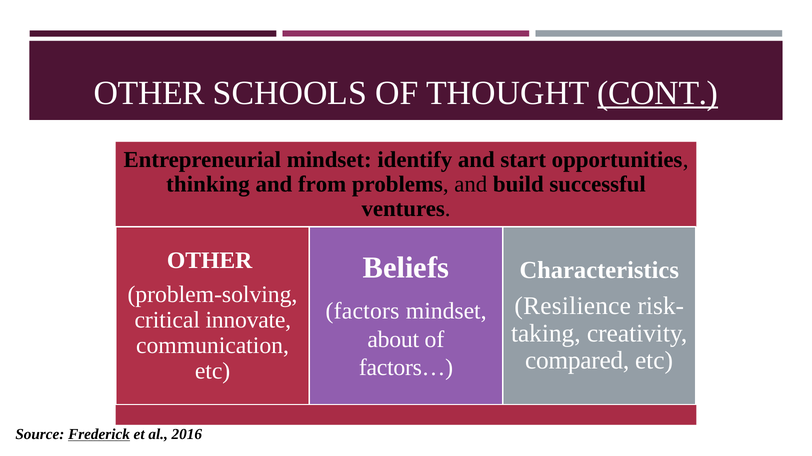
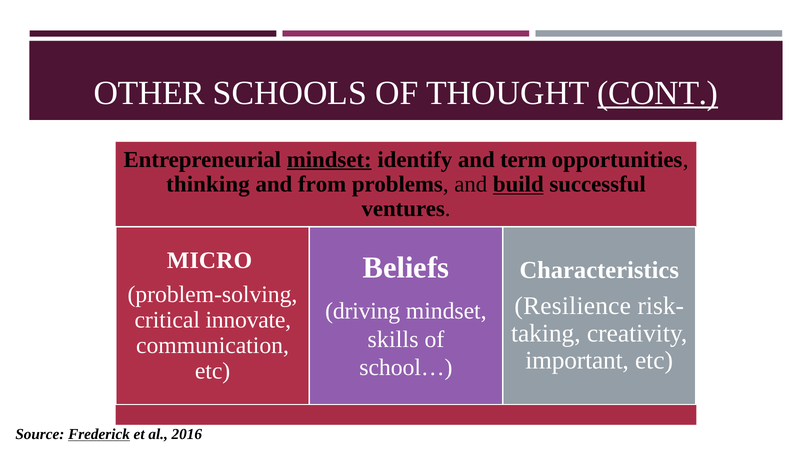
mindset at (329, 160) underline: none -> present
start: start -> term
build underline: none -> present
OTHER at (210, 261): OTHER -> MICRO
factors: factors -> driving
about: about -> skills
compared: compared -> important
factors…: factors… -> school…
